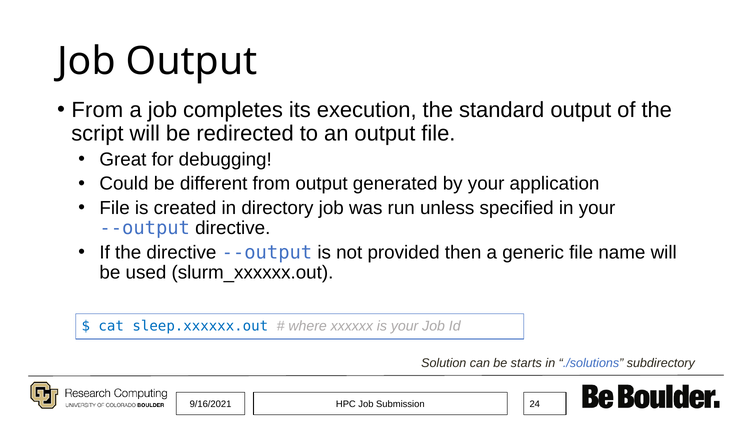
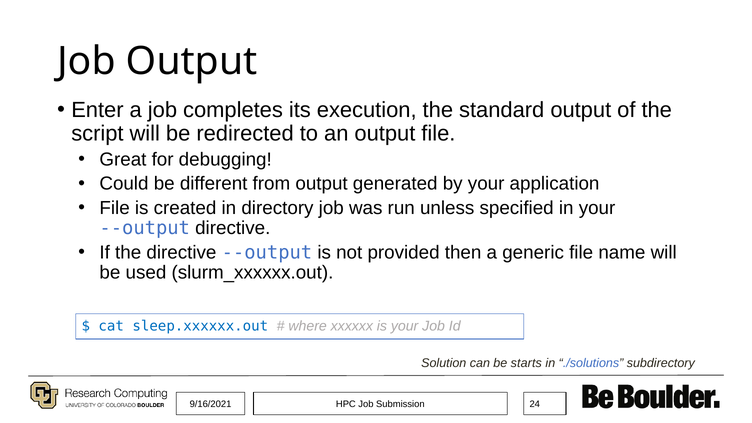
From at (97, 110): From -> Enter
